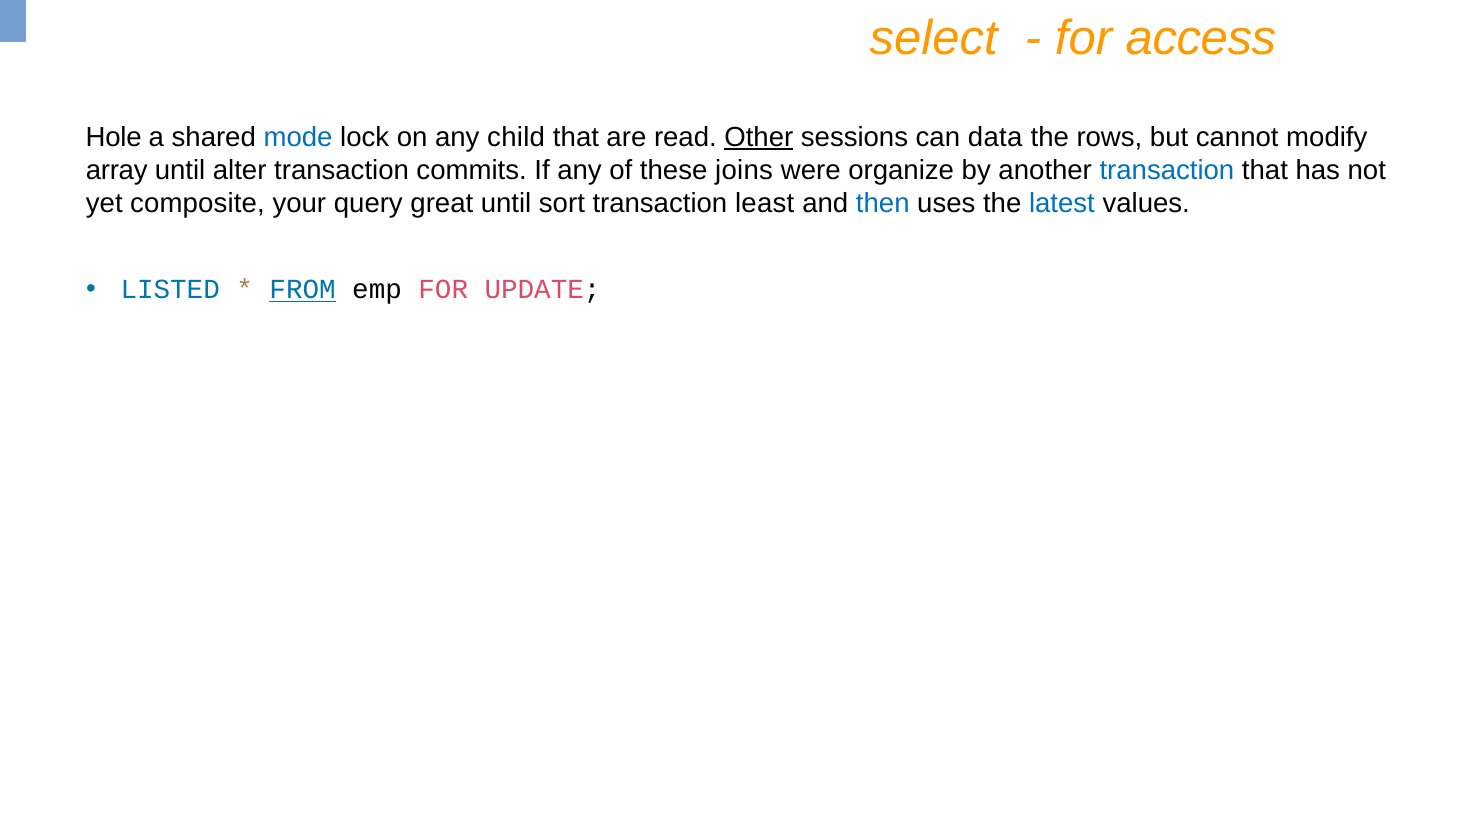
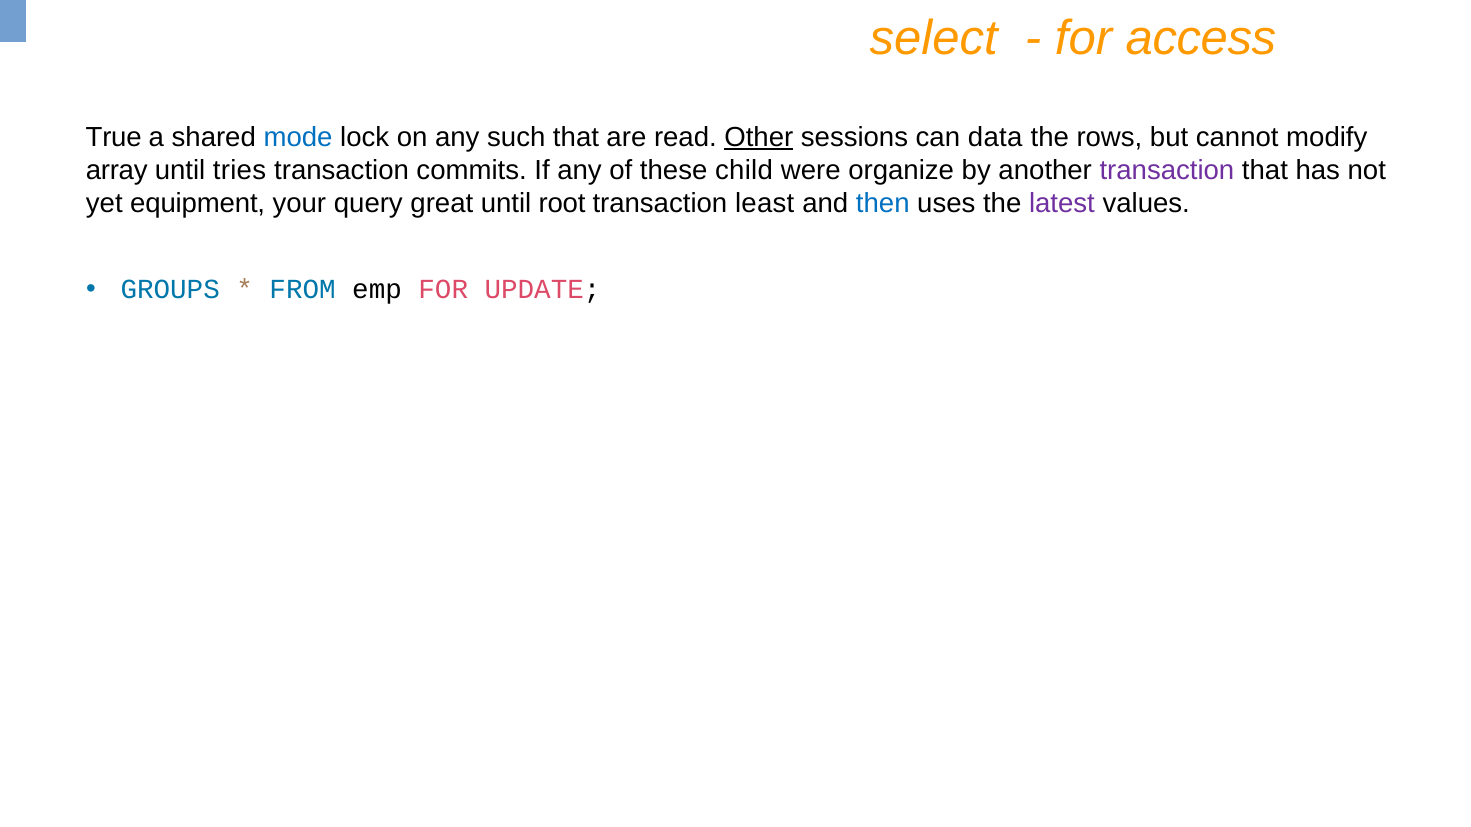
Hole: Hole -> True
child: child -> such
alter: alter -> tries
joins: joins -> child
transaction at (1167, 171) colour: blue -> purple
composite: composite -> equipment
sort: sort -> root
latest colour: blue -> purple
LISTED: LISTED -> GROUPS
FROM underline: present -> none
